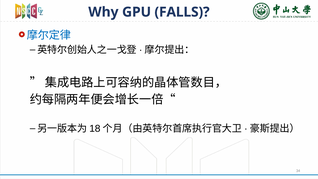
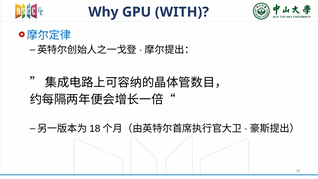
FALLS: FALLS -> WITH
